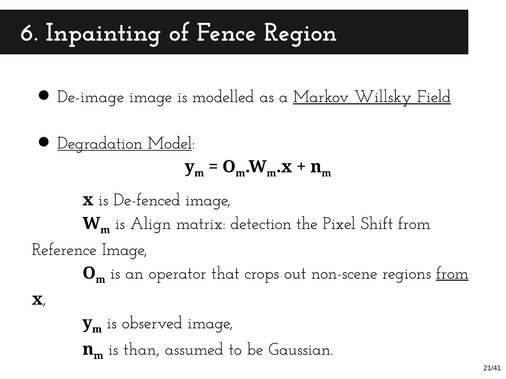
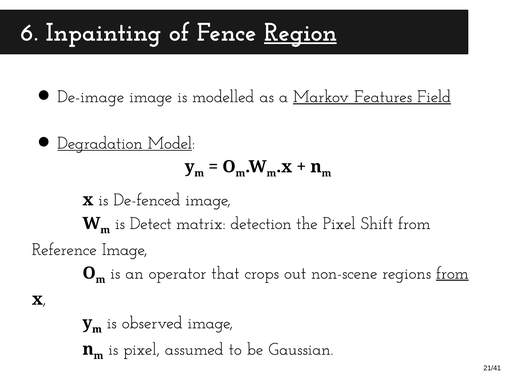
Region underline: none -> present
Willsky: Willsky -> Features
Align: Align -> Detect
is than: than -> pixel
